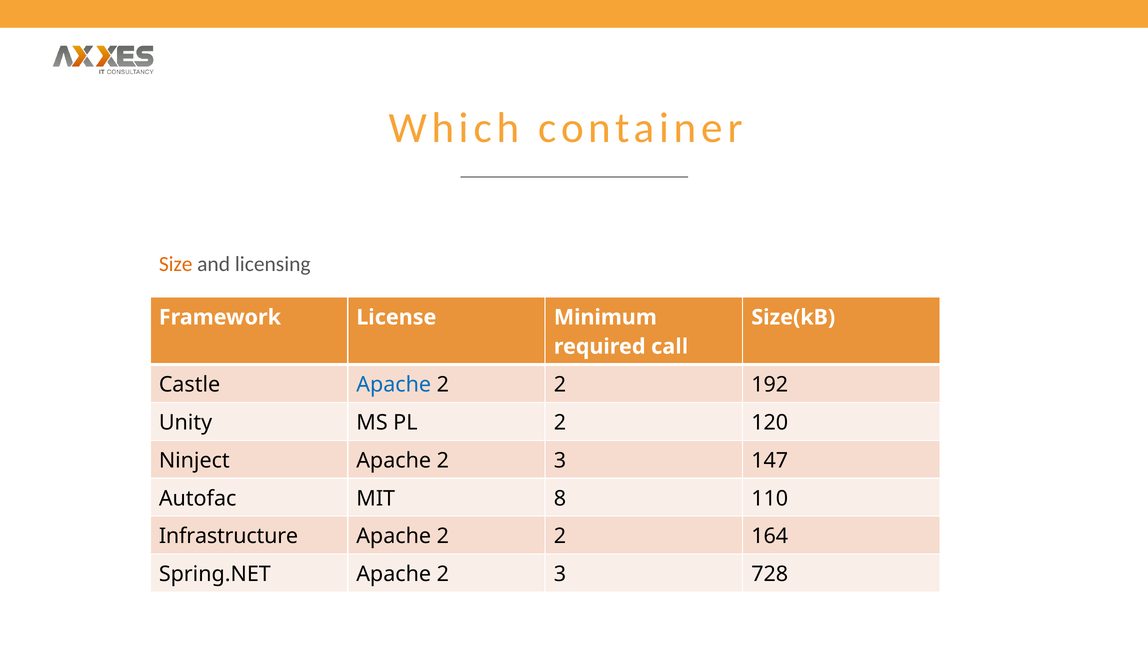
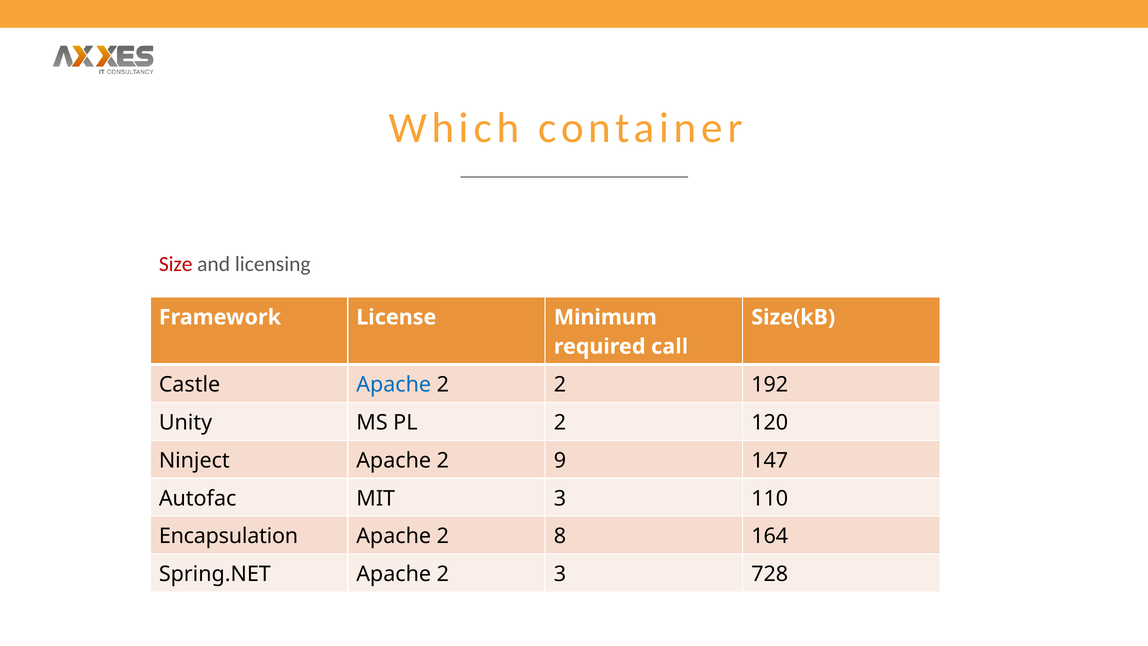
Size colour: orange -> red
Ninject Apache 2 3: 3 -> 9
MIT 8: 8 -> 3
Infrastructure: Infrastructure -> Encapsulation
2 at (560, 536): 2 -> 8
